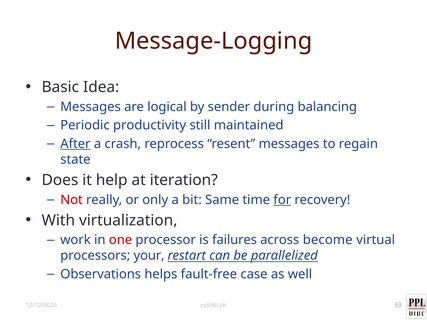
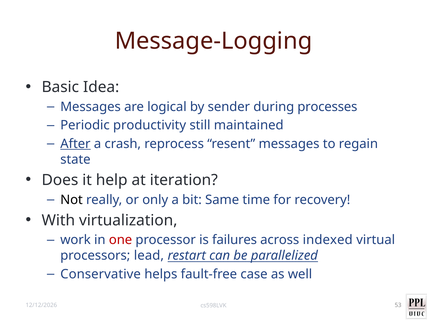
balancing: balancing -> processes
Not colour: red -> black
for underline: present -> none
become: become -> indexed
your: your -> lead
Observations: Observations -> Conservative
